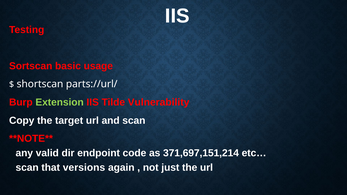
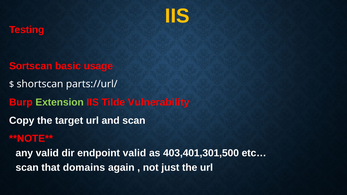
IIS at (177, 16) colour: white -> yellow
endpoint code: code -> valid
371,697,151,214: 371,697,151,214 -> 403,401,301,500
versions: versions -> domains
